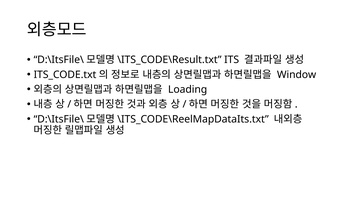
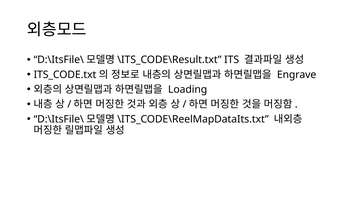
Window: Window -> Engrave
